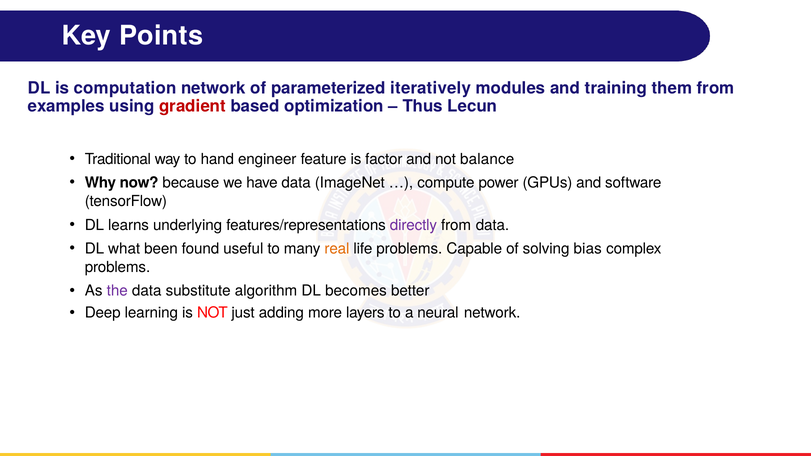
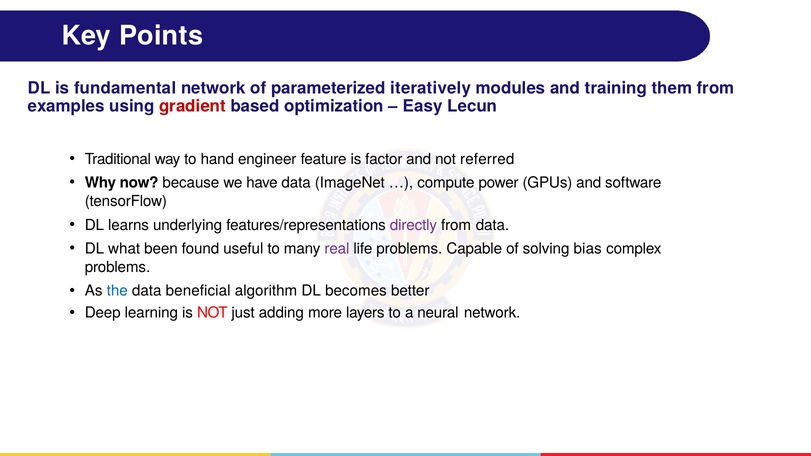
computation: computation -> fundamental
Thus: Thus -> Easy
balance: balance -> referred
real colour: orange -> purple
the colour: purple -> blue
substitute: substitute -> beneficial
